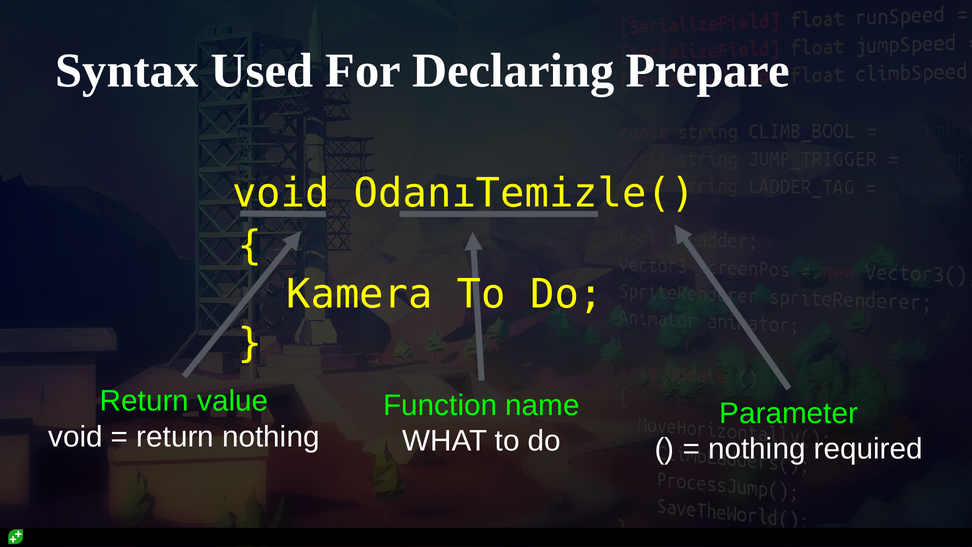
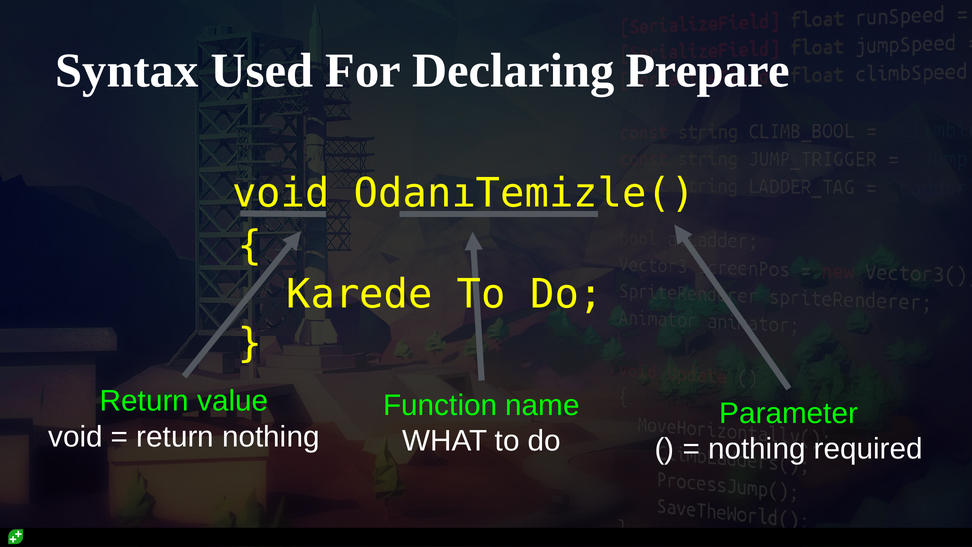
Kamera: Kamera -> Karede
